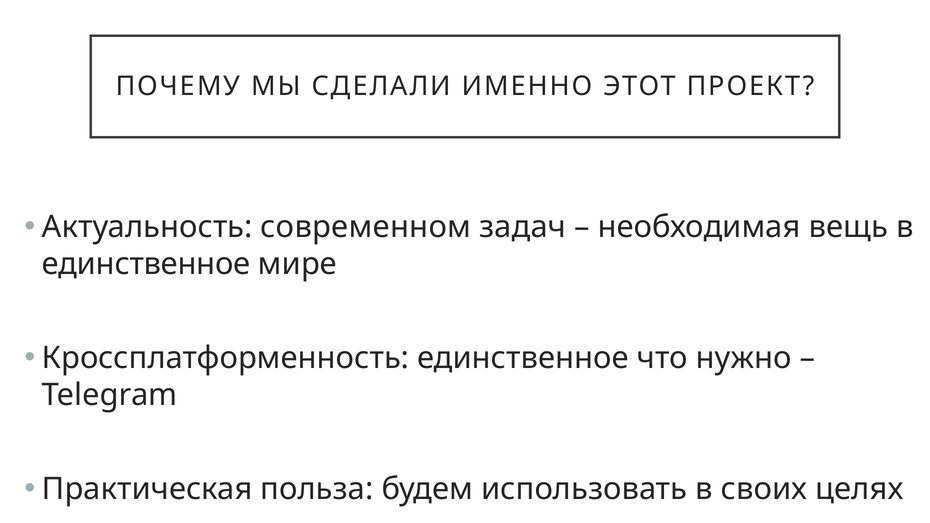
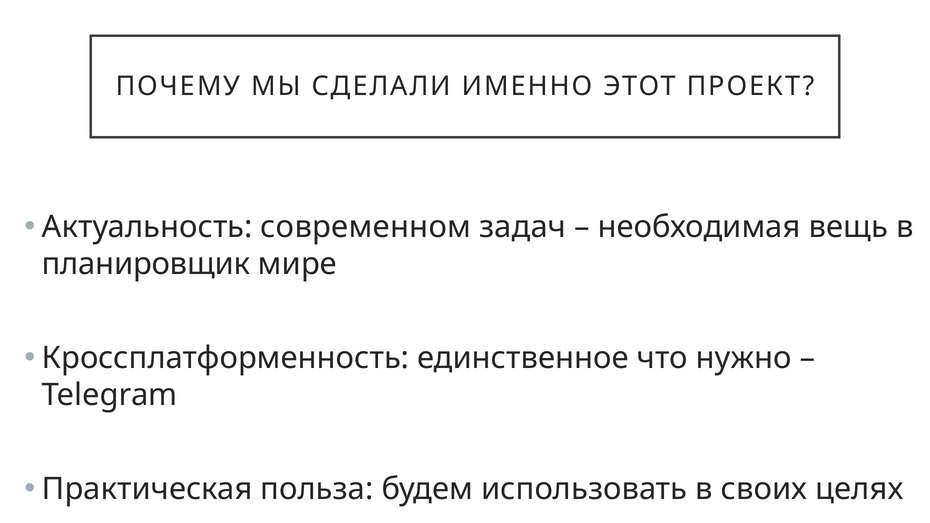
единственное at (146, 264): единственное -> планировщик
